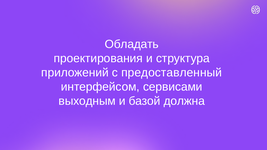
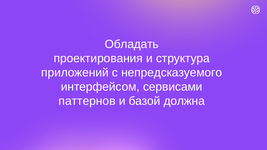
предоставленный: предоставленный -> непредсказуемого
выходным: выходным -> паттернов
